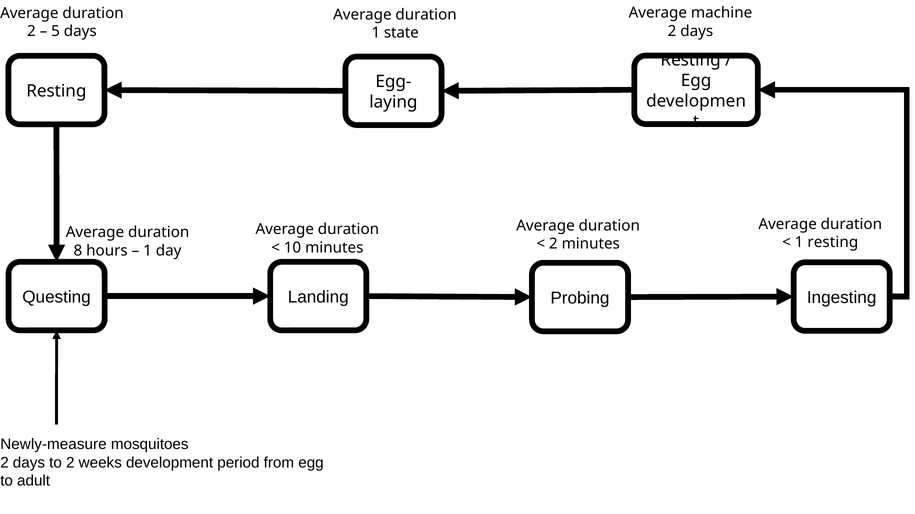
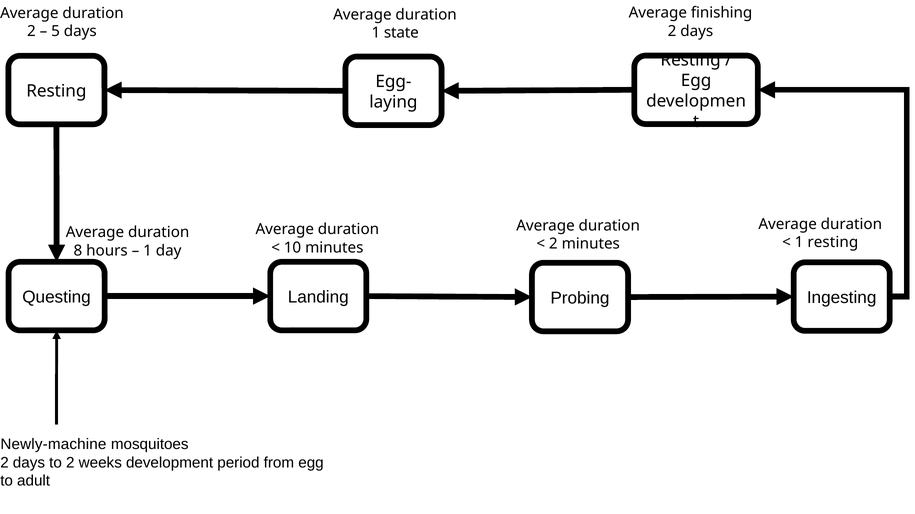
machine: machine -> finishing
Newly-measure: Newly-measure -> Newly-machine
